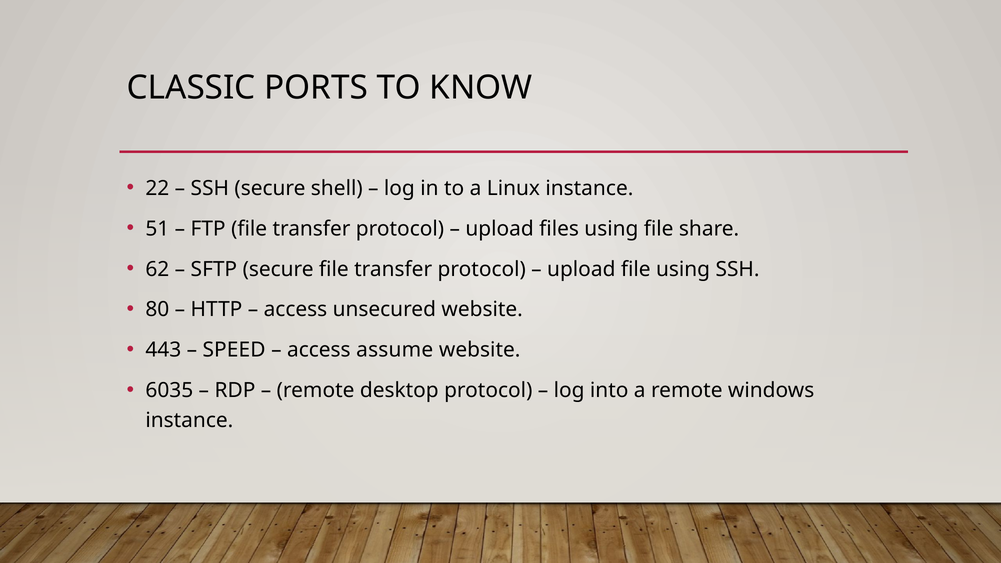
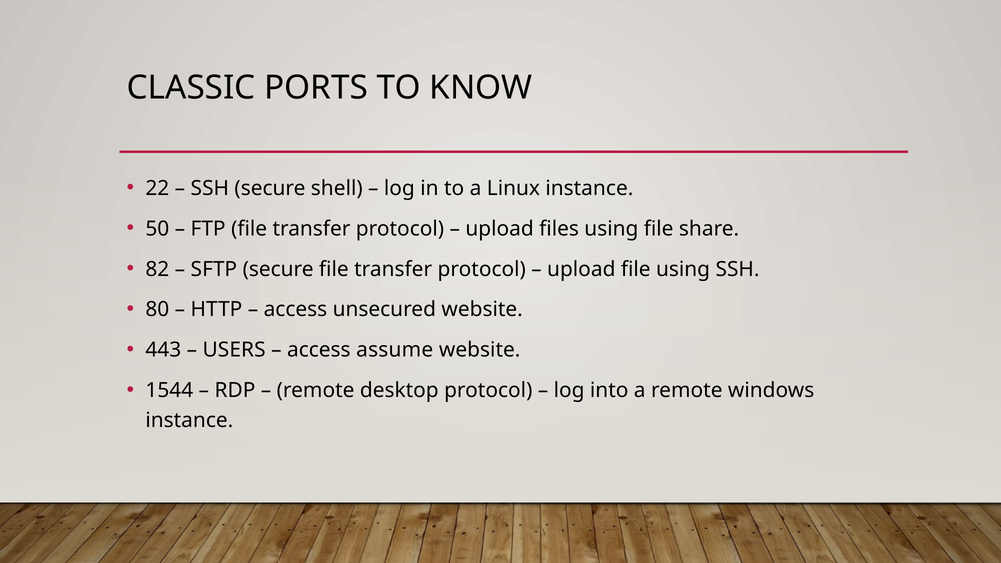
51: 51 -> 50
62: 62 -> 82
SPEED: SPEED -> USERS
6035: 6035 -> 1544
